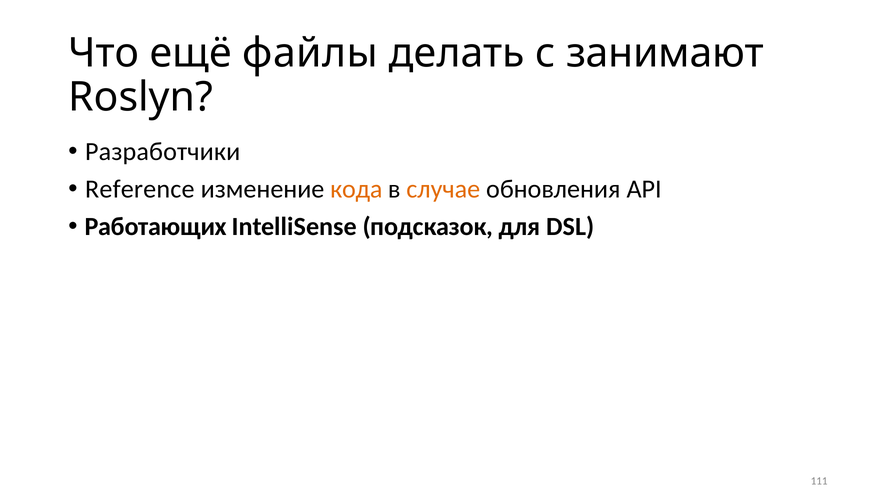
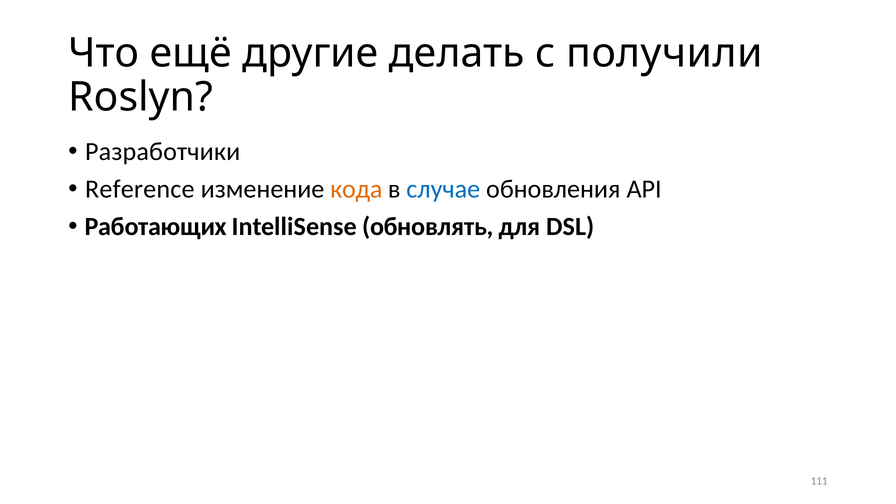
файлы: файлы -> другие
занимают: занимают -> получили
случае colour: orange -> blue
подсказок: подсказок -> обновлять
